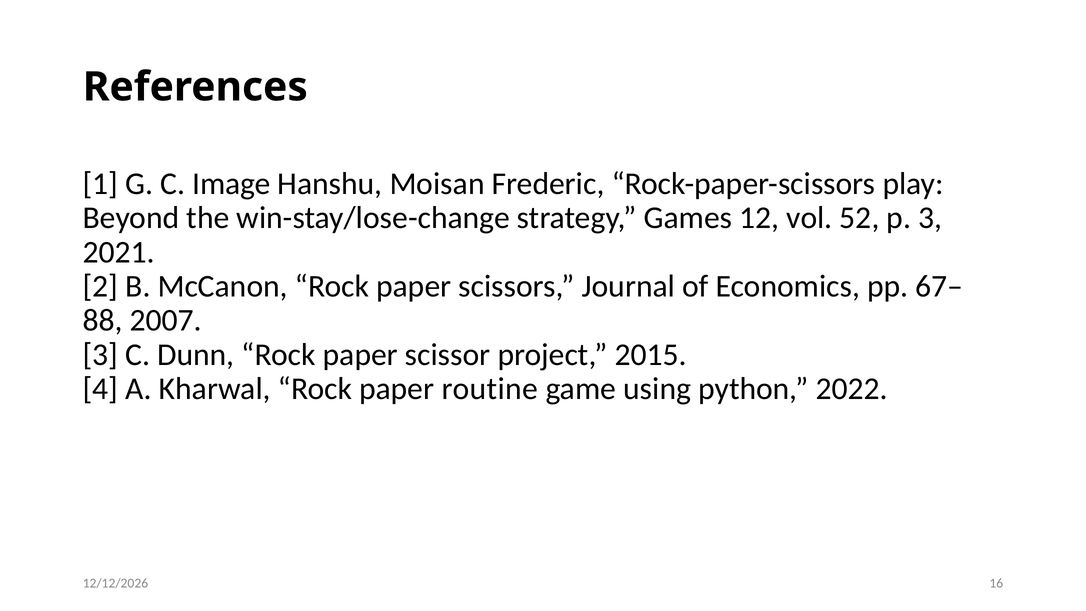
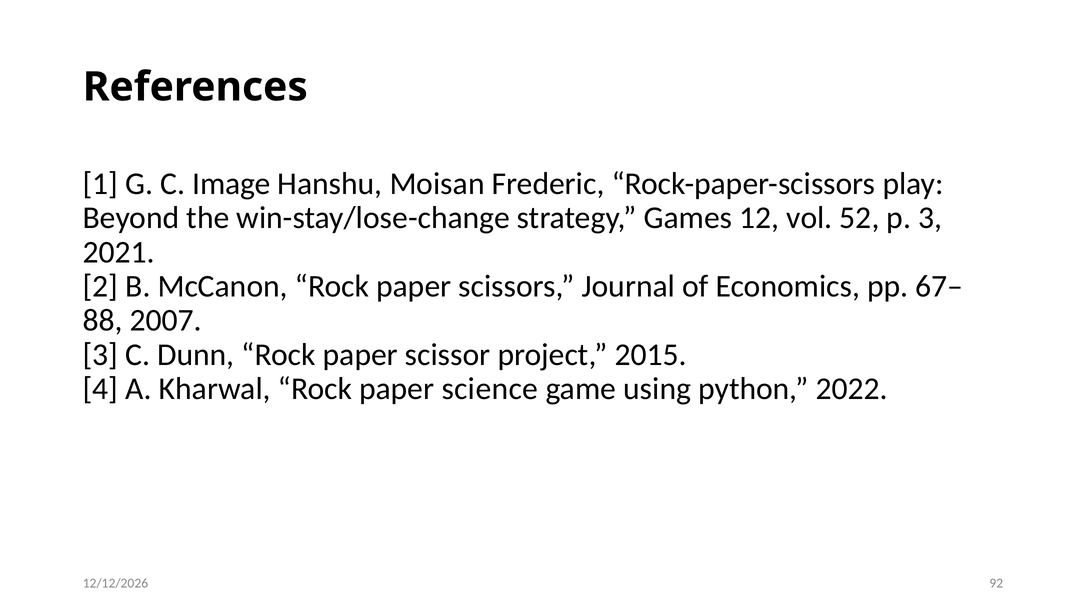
routine: routine -> science
16: 16 -> 92
